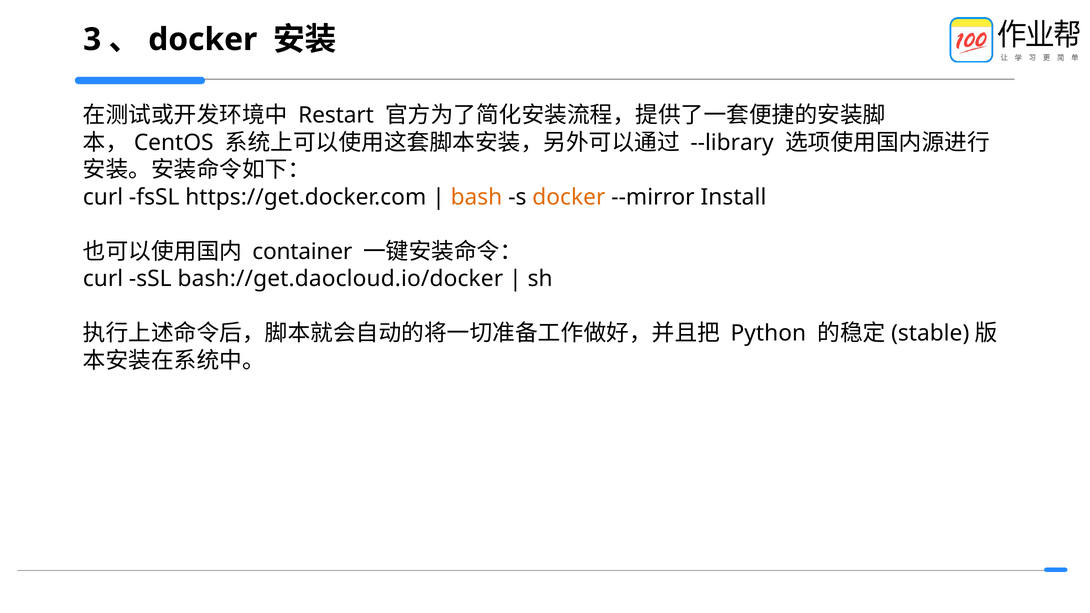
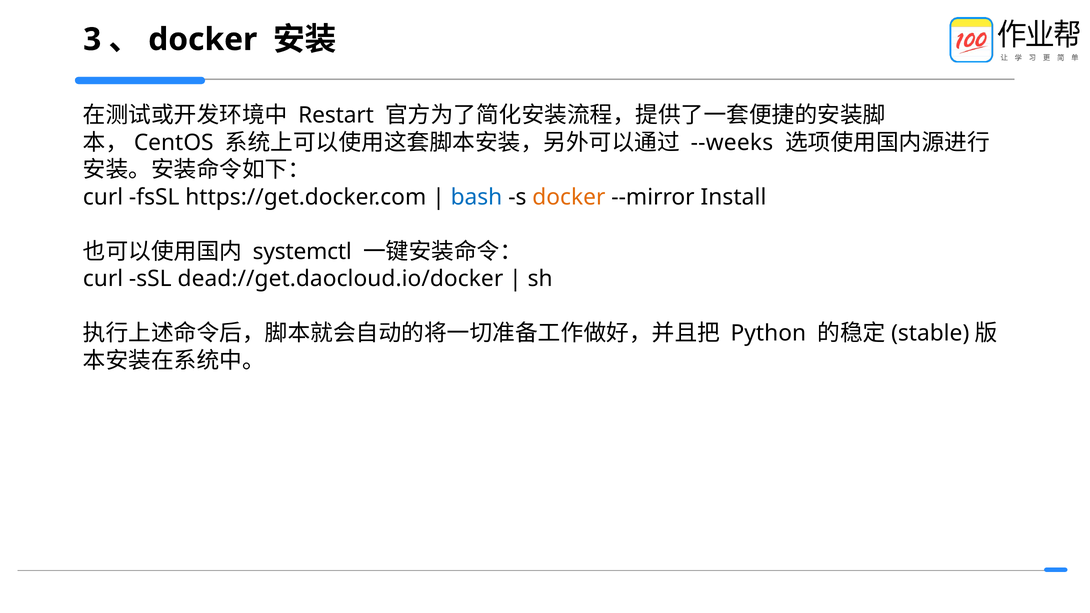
--library: --library -> --weeks
bash colour: orange -> blue
container: container -> systemctl
bash://get.daocloud.io/docker: bash://get.daocloud.io/docker -> dead://get.daocloud.io/docker
